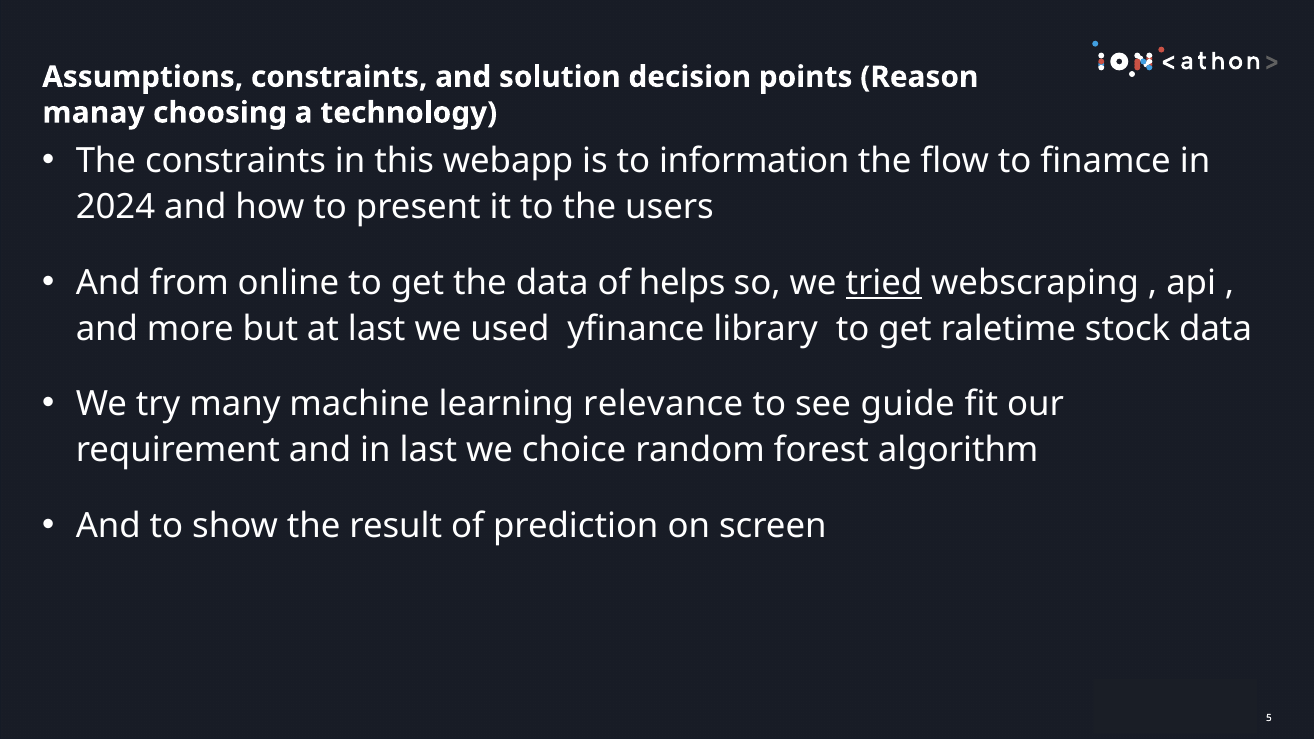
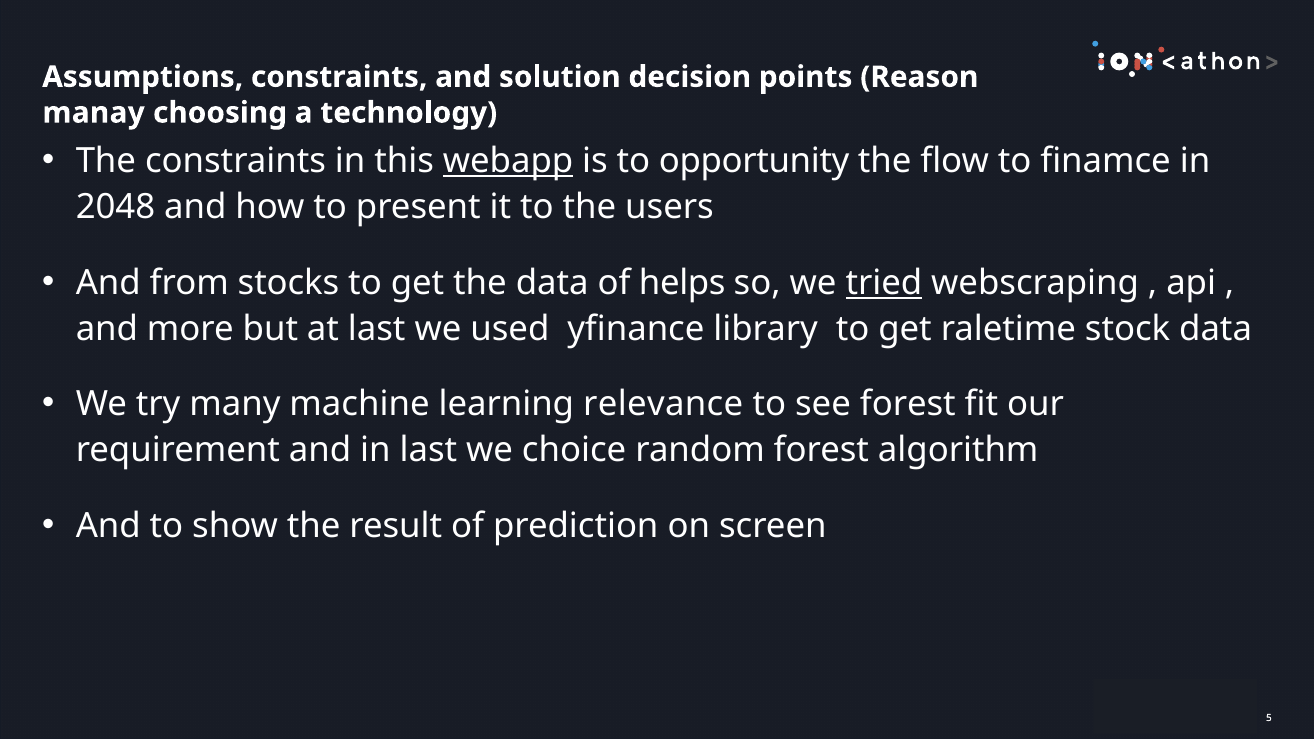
webapp underline: none -> present
information: information -> opportunity
2024: 2024 -> 2048
online: online -> stocks
see guide: guide -> forest
